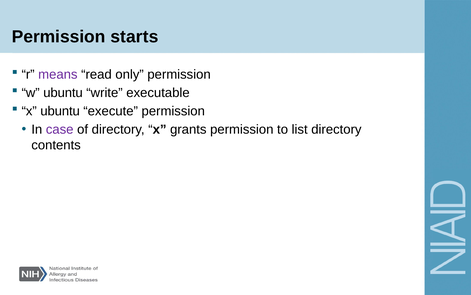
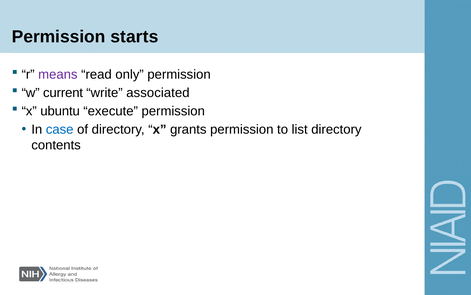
w ubuntu: ubuntu -> current
executable: executable -> associated
case colour: purple -> blue
